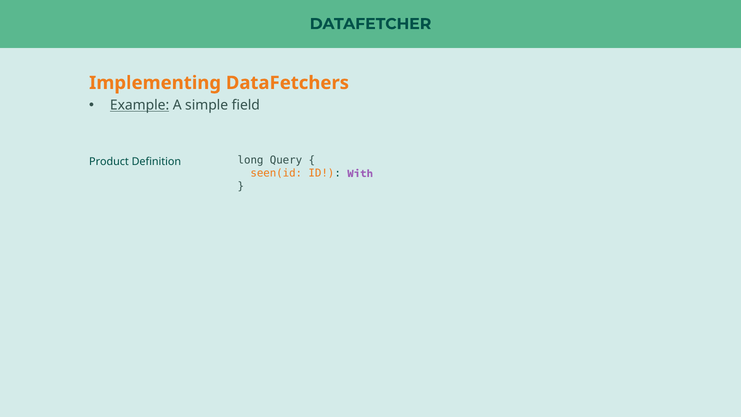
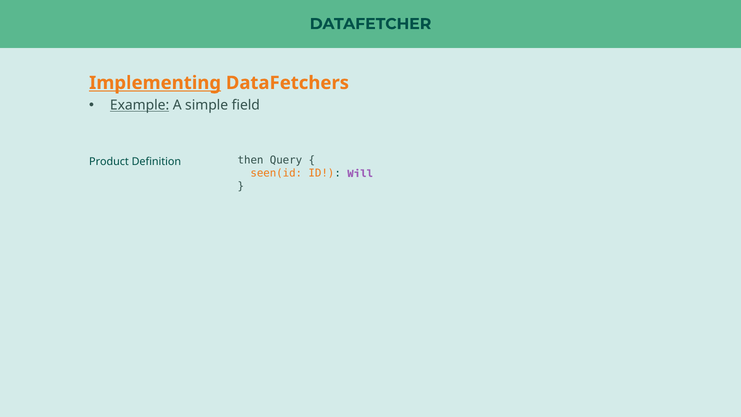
Implementing underline: none -> present
long: long -> then
With: With -> Will
